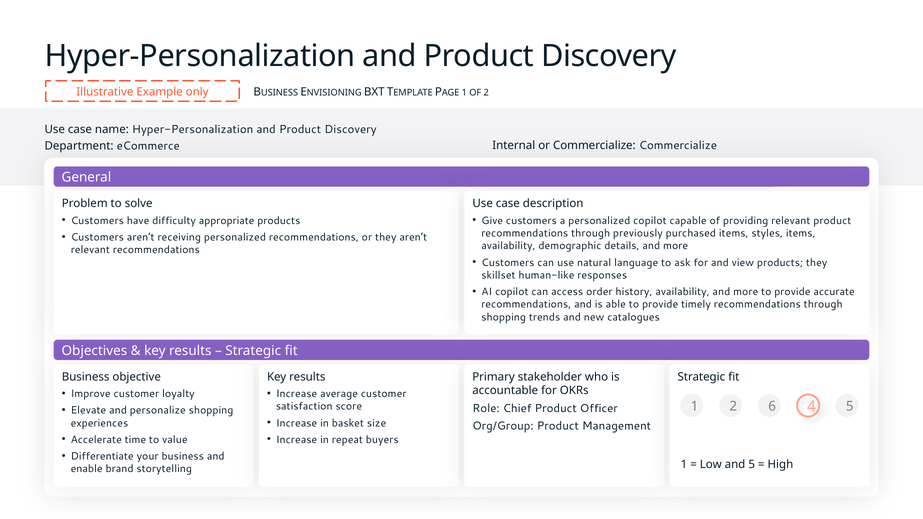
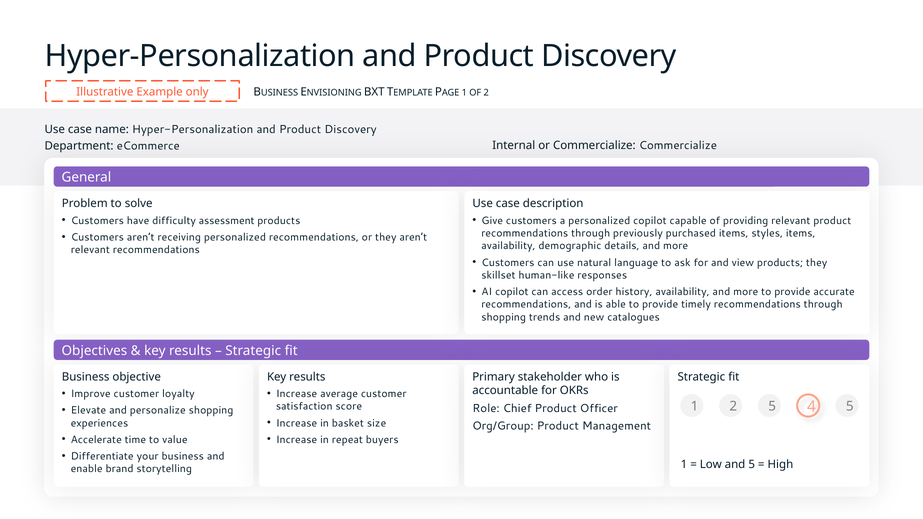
appropriate: appropriate -> assessment
2 6: 6 -> 5
